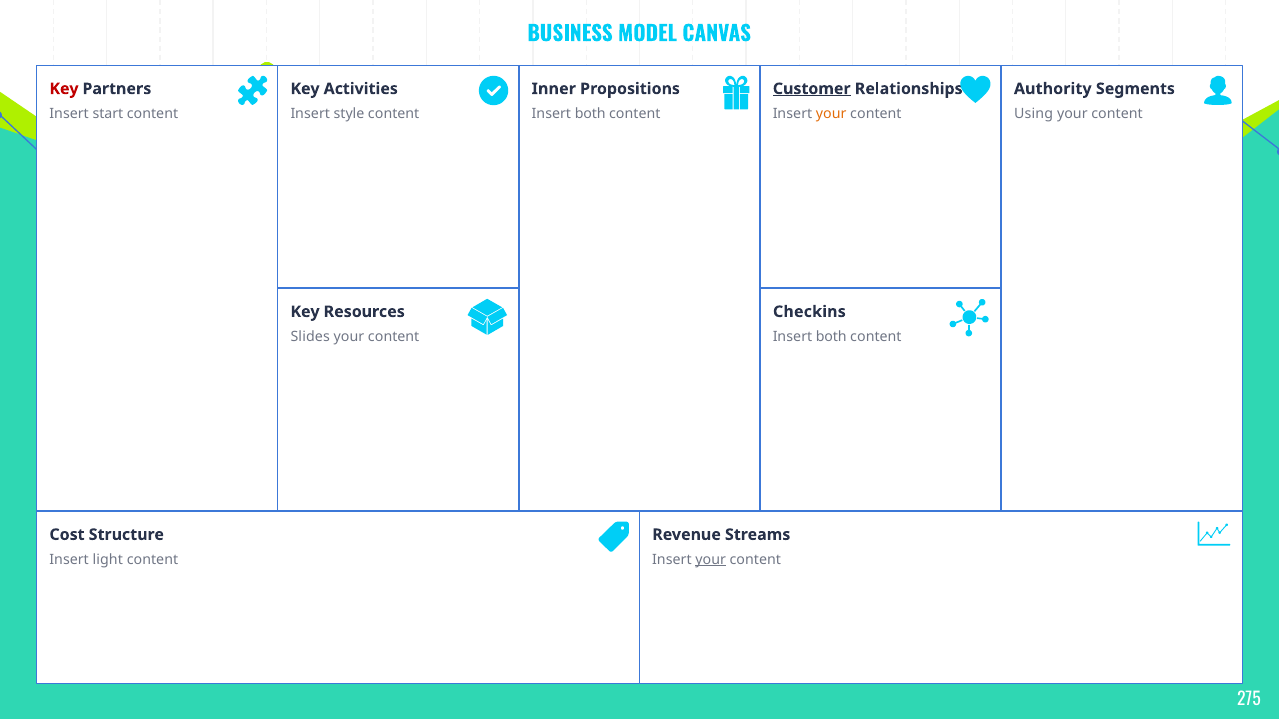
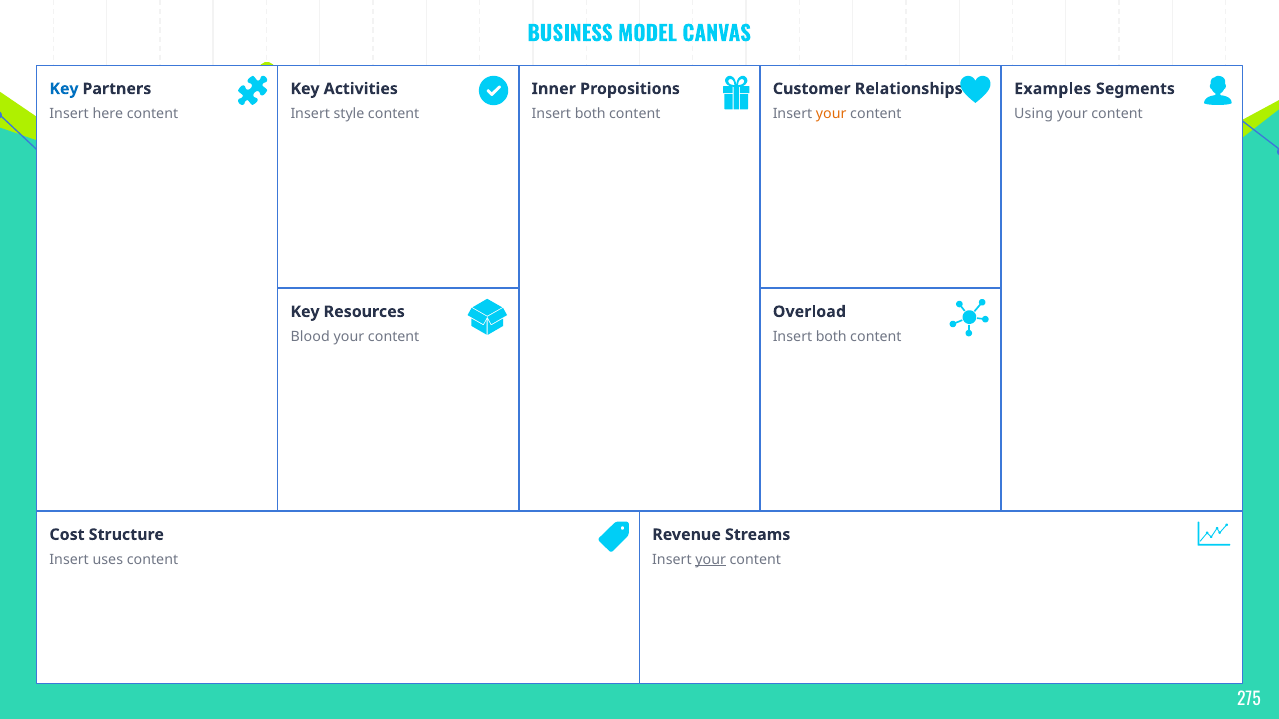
Key at (64, 89) colour: red -> blue
Customer underline: present -> none
Authority: Authority -> Examples
start: start -> here
Checkins: Checkins -> Overload
Slides: Slides -> Blood
light: light -> uses
